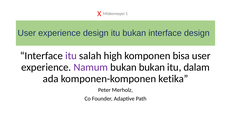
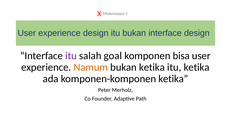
high: high -> goal
Namum colour: purple -> orange
bukan bukan: bukan -> ketika
itu dalam: dalam -> ketika
